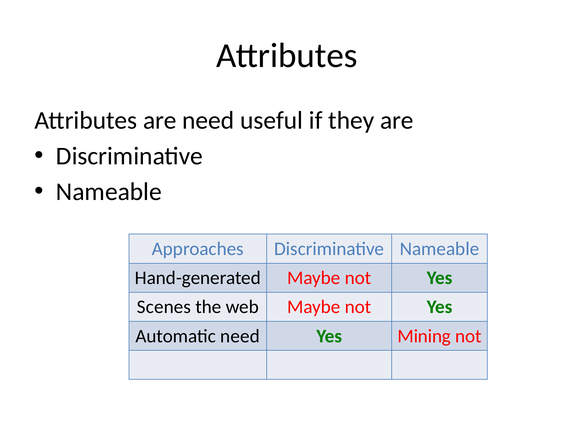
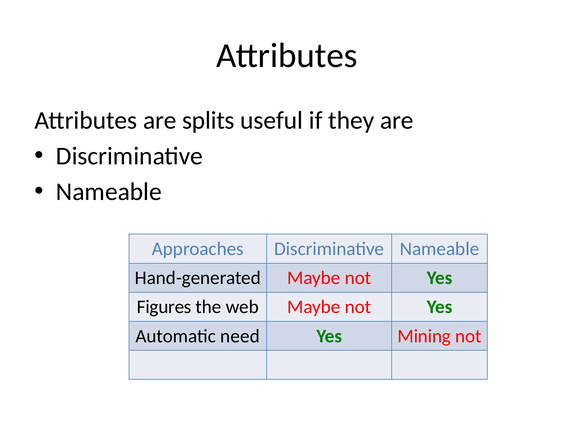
are need: need -> splits
Scenes: Scenes -> Figures
